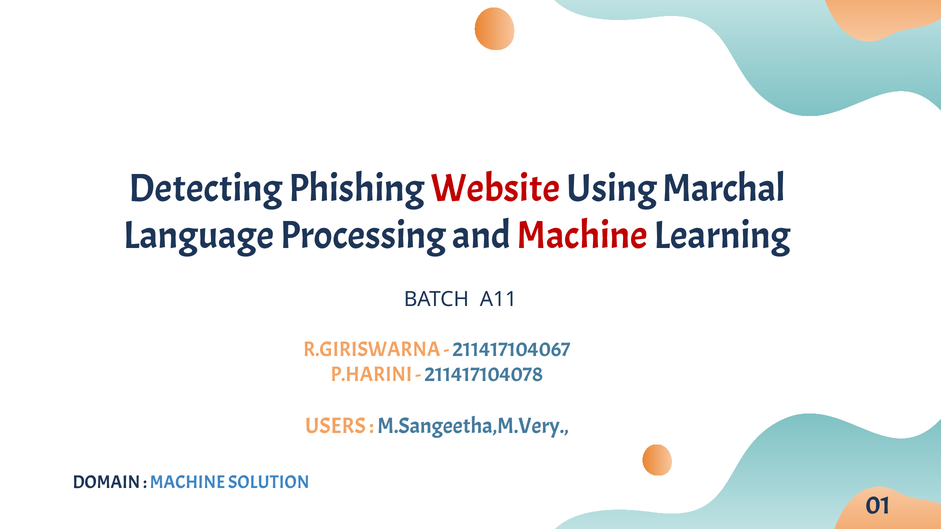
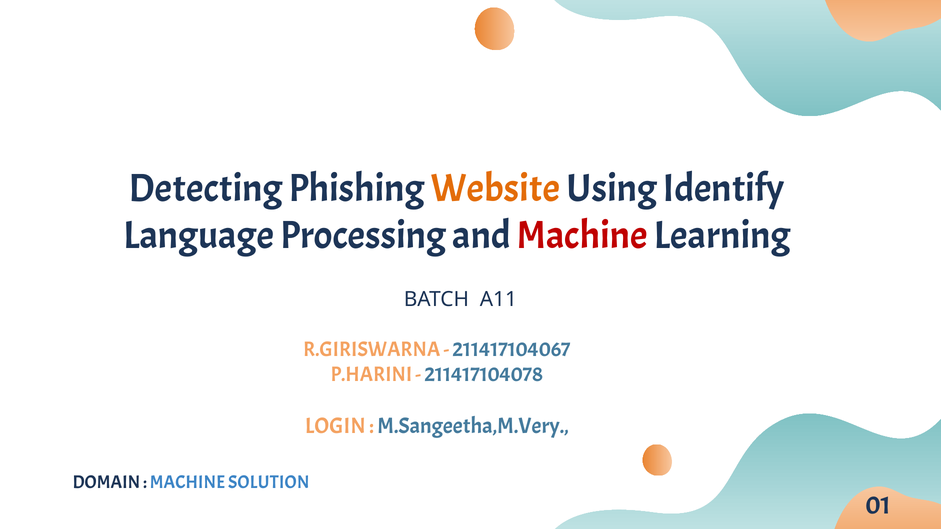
Website colour: red -> orange
Marchal: Marchal -> Identify
USERS: USERS -> LOGIN
